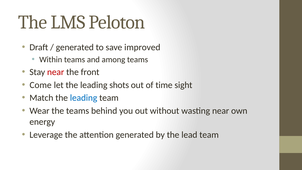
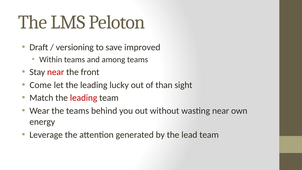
generated at (75, 47): generated -> versioning
shots: shots -> lucky
time: time -> than
leading at (84, 98) colour: blue -> red
